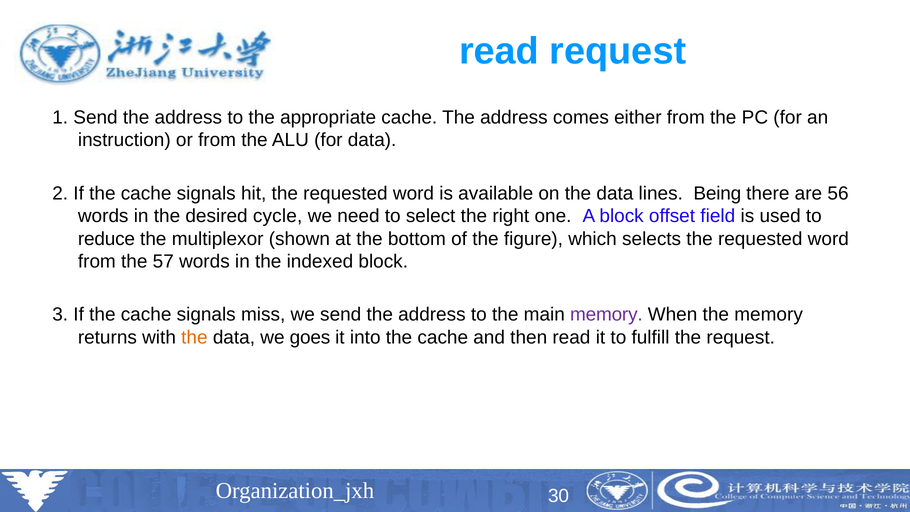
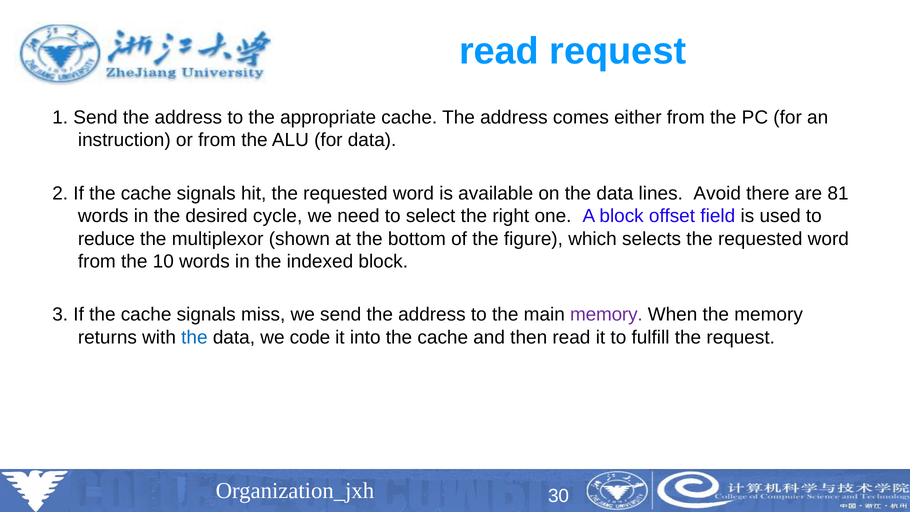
Being: Being -> Avoid
56: 56 -> 81
57: 57 -> 10
the at (194, 337) colour: orange -> blue
goes: goes -> code
